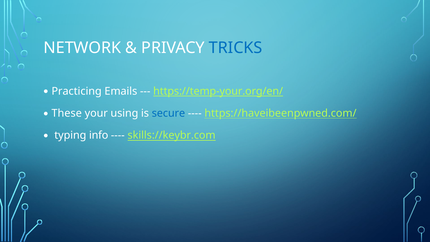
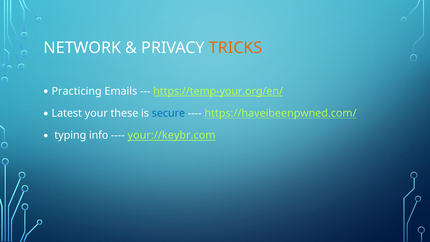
TRICKS colour: blue -> orange
These: These -> Latest
using: using -> these
skills://keybr.com: skills://keybr.com -> your://keybr.com
